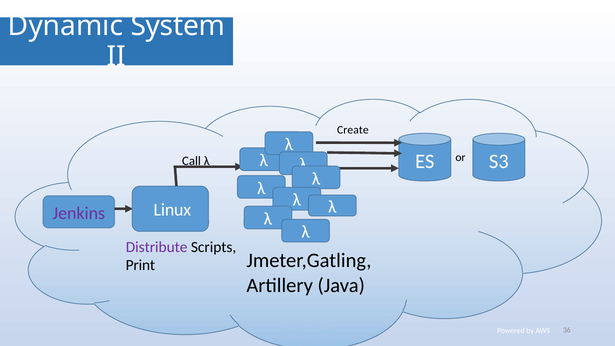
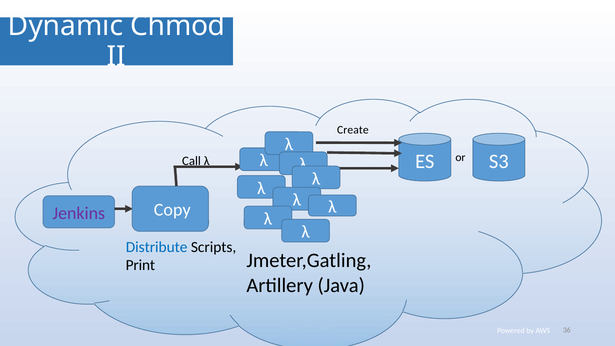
System: System -> Chmod
Linux: Linux -> Copy
Distribute colour: purple -> blue
